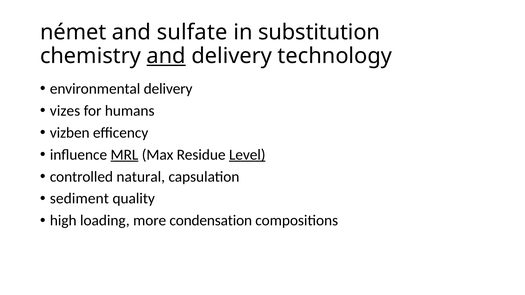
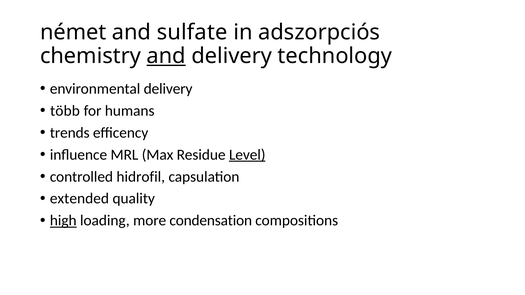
substitution: substitution -> adszorpciós
vizes: vizes -> több
vizben: vizben -> trends
MRL underline: present -> none
natural: natural -> hidrofil
sediment: sediment -> extended
high underline: none -> present
